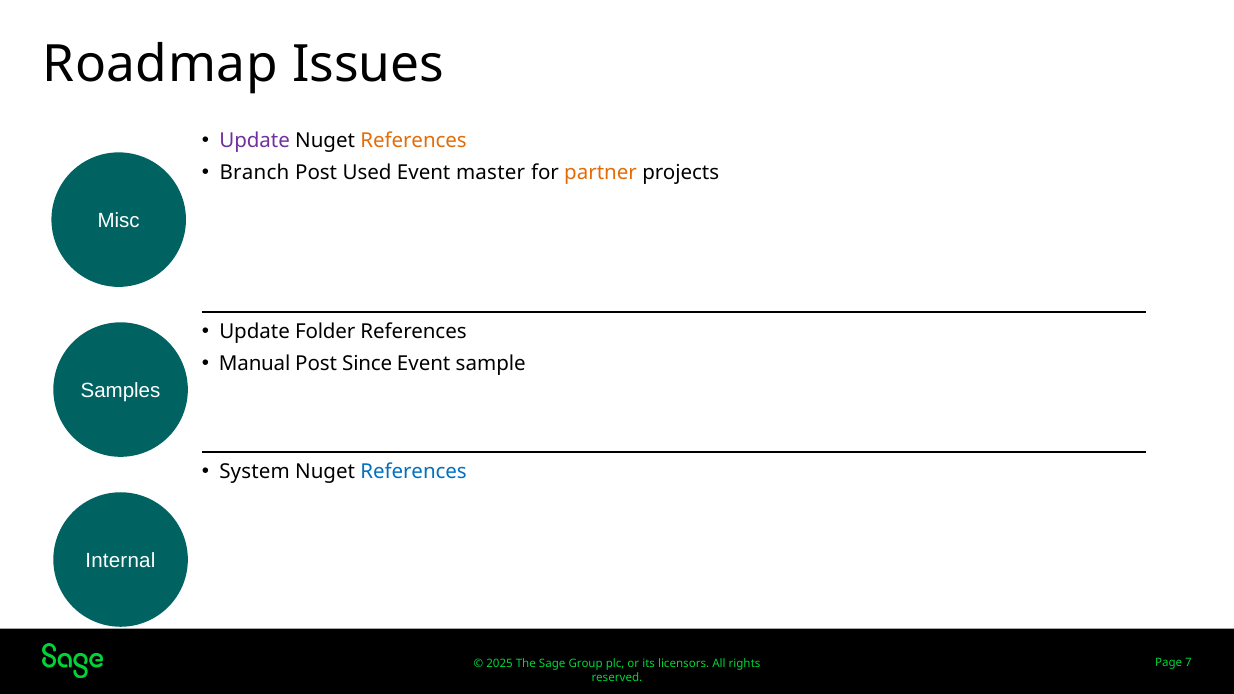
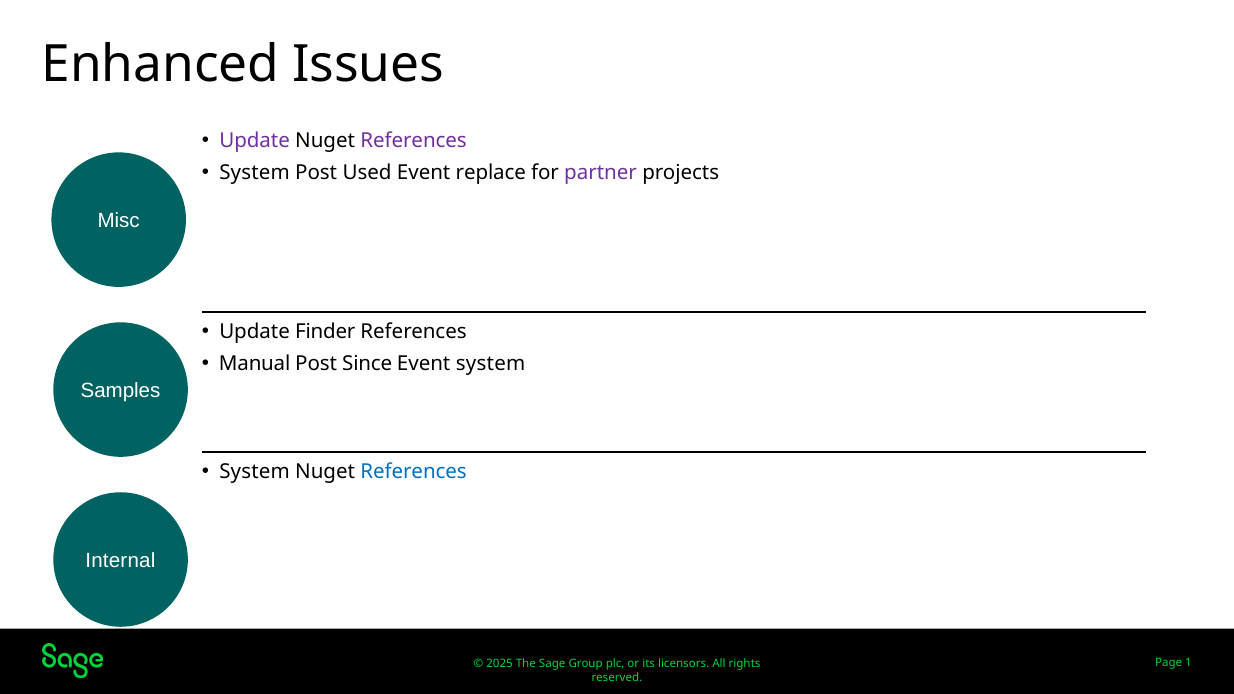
Roadmap: Roadmap -> Enhanced
References at (414, 141) colour: orange -> purple
Branch at (254, 172): Branch -> System
master: master -> replace
partner colour: orange -> purple
Folder: Folder -> Finder
Event sample: sample -> system
7: 7 -> 1
